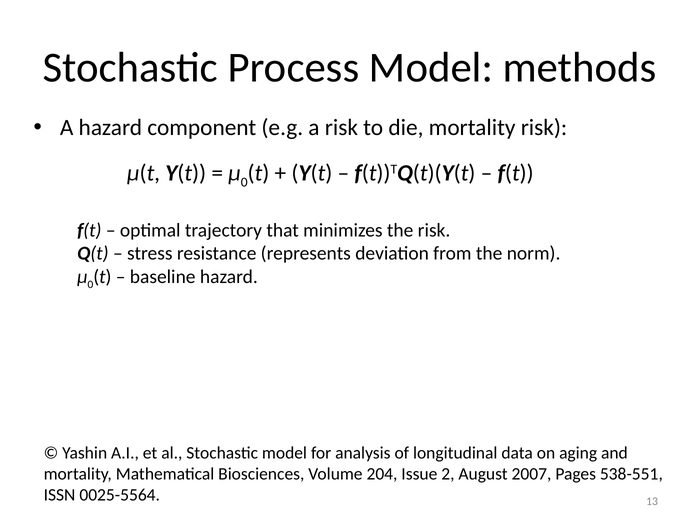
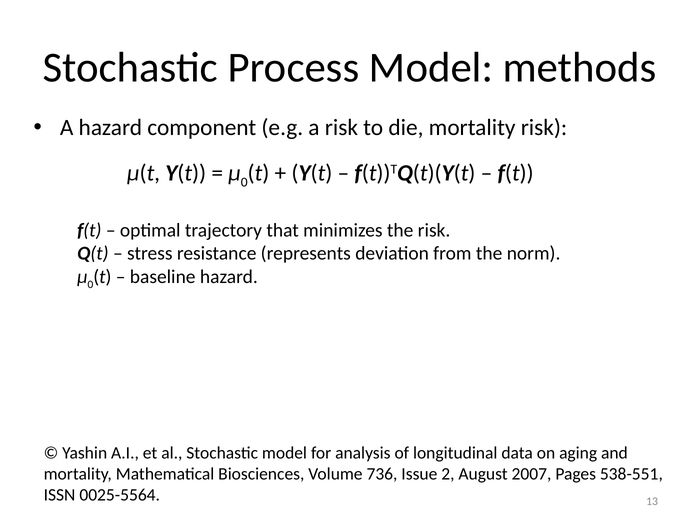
204: 204 -> 736
